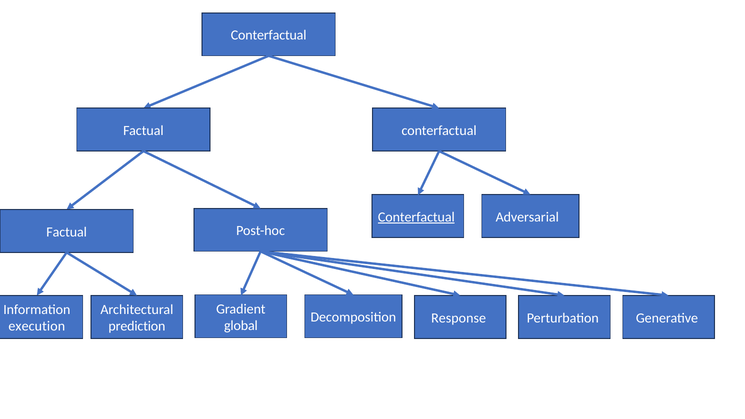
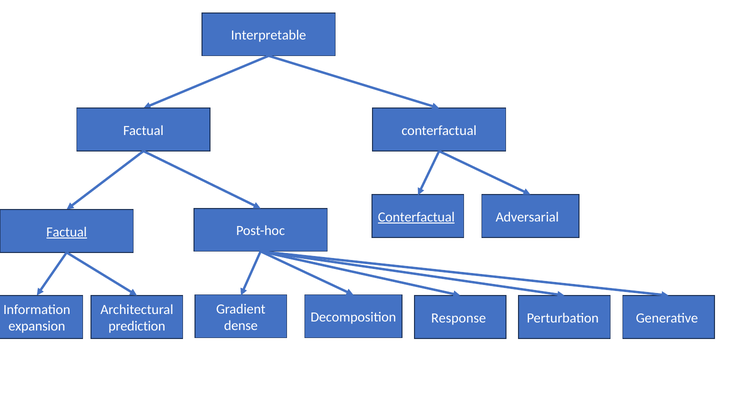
Conterfactual at (269, 35): Conterfactual -> Interpretable
Factual at (67, 232) underline: none -> present
global: global -> dense
execution: execution -> expansion
